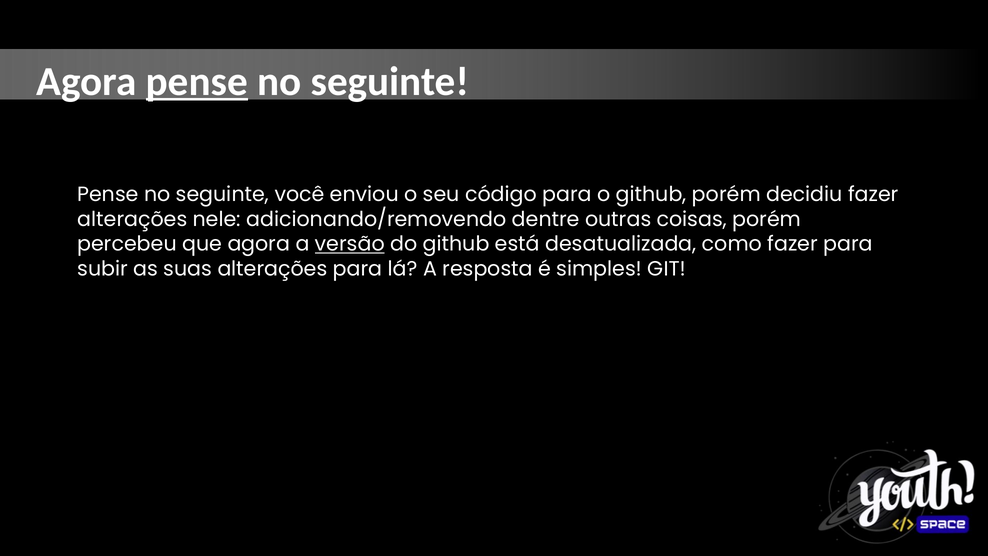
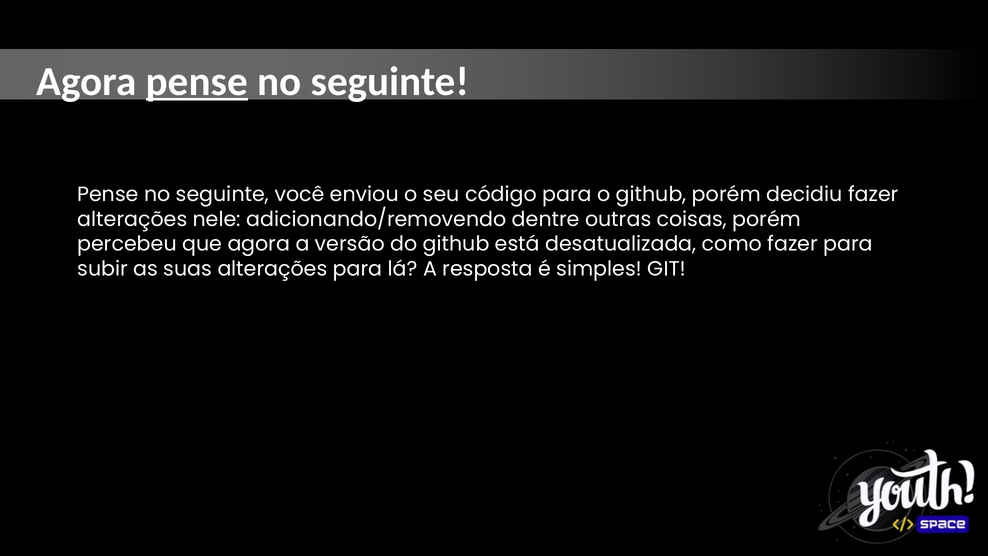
versão underline: present -> none
